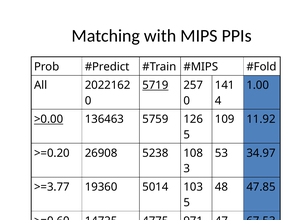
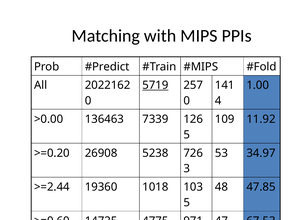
>0.00 underline: present -> none
5759: 5759 -> 7339
108: 108 -> 726
>=3.77: >=3.77 -> >=2.44
5014: 5014 -> 1018
